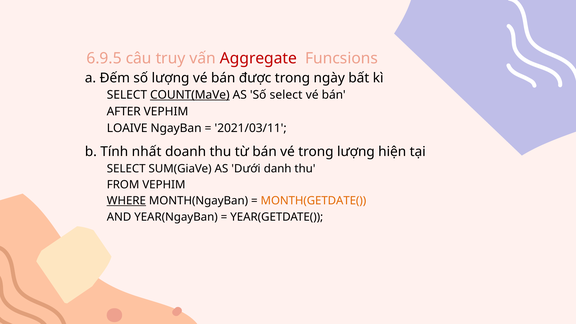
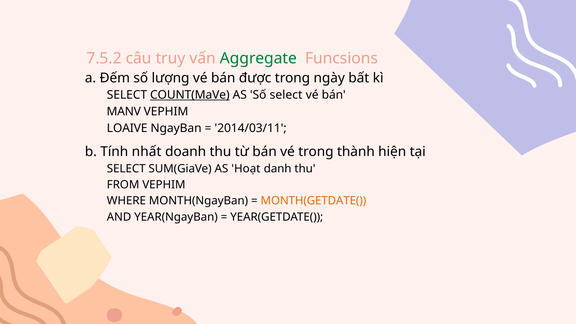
6.9.5: 6.9.5 -> 7.5.2
Aggregate colour: red -> green
AFTER: AFTER -> MANV
2021/03/11: 2021/03/11 -> 2014/03/11
trong lượng: lượng -> thành
Dưới: Dưới -> Hoạt
WHERE underline: present -> none
